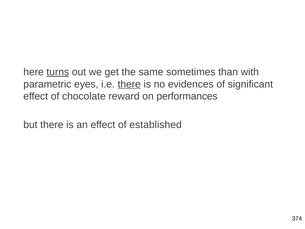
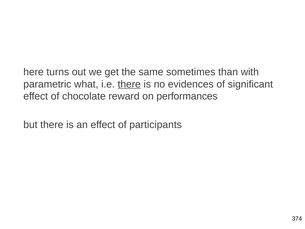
turns underline: present -> none
eyes: eyes -> what
established: established -> participants
